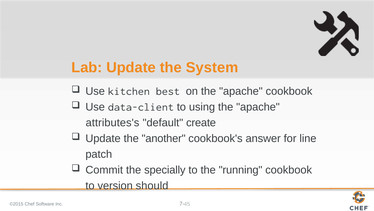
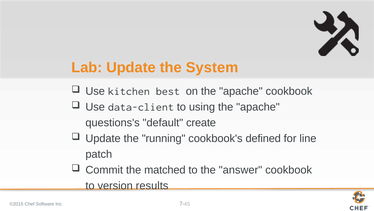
attributes's: attributes's -> questions's
another: another -> running
answer: answer -> defined
specially: specially -> matched
running: running -> answer
should: should -> results
